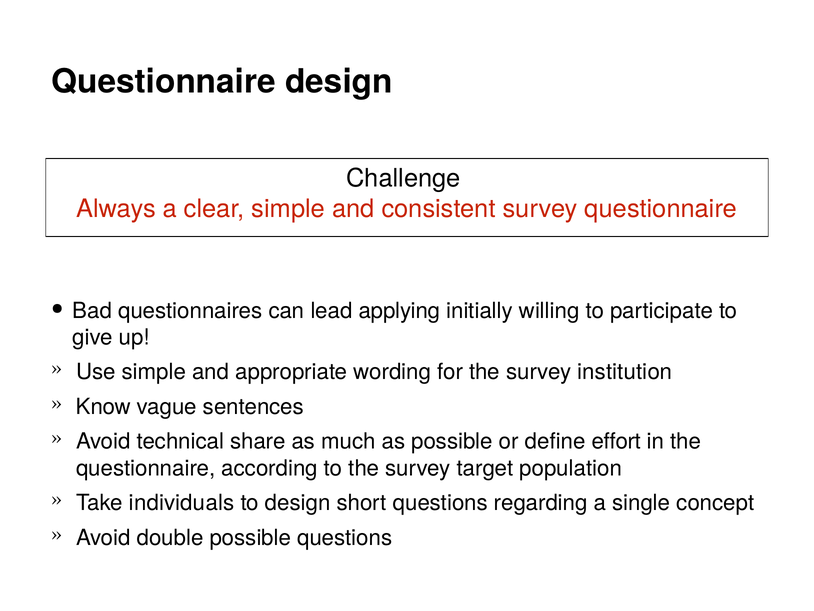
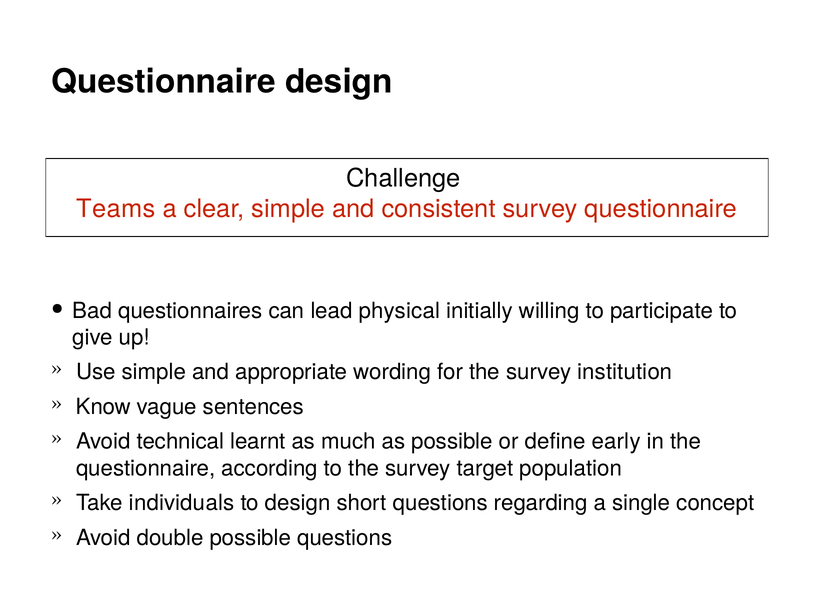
Always: Always -> Teams
applying: applying -> physical
share: share -> learnt
effort: effort -> early
